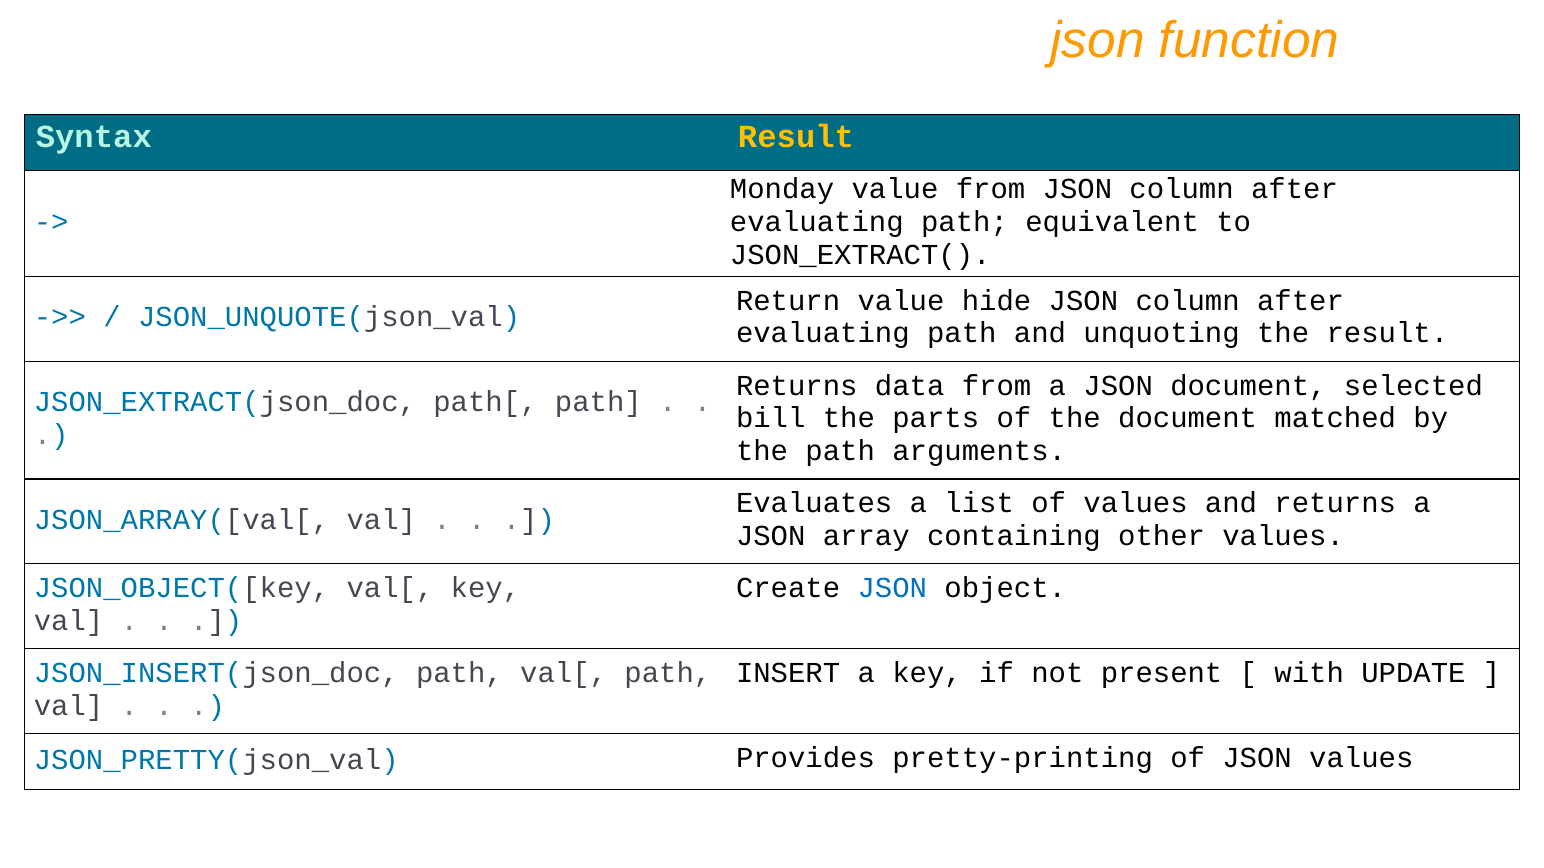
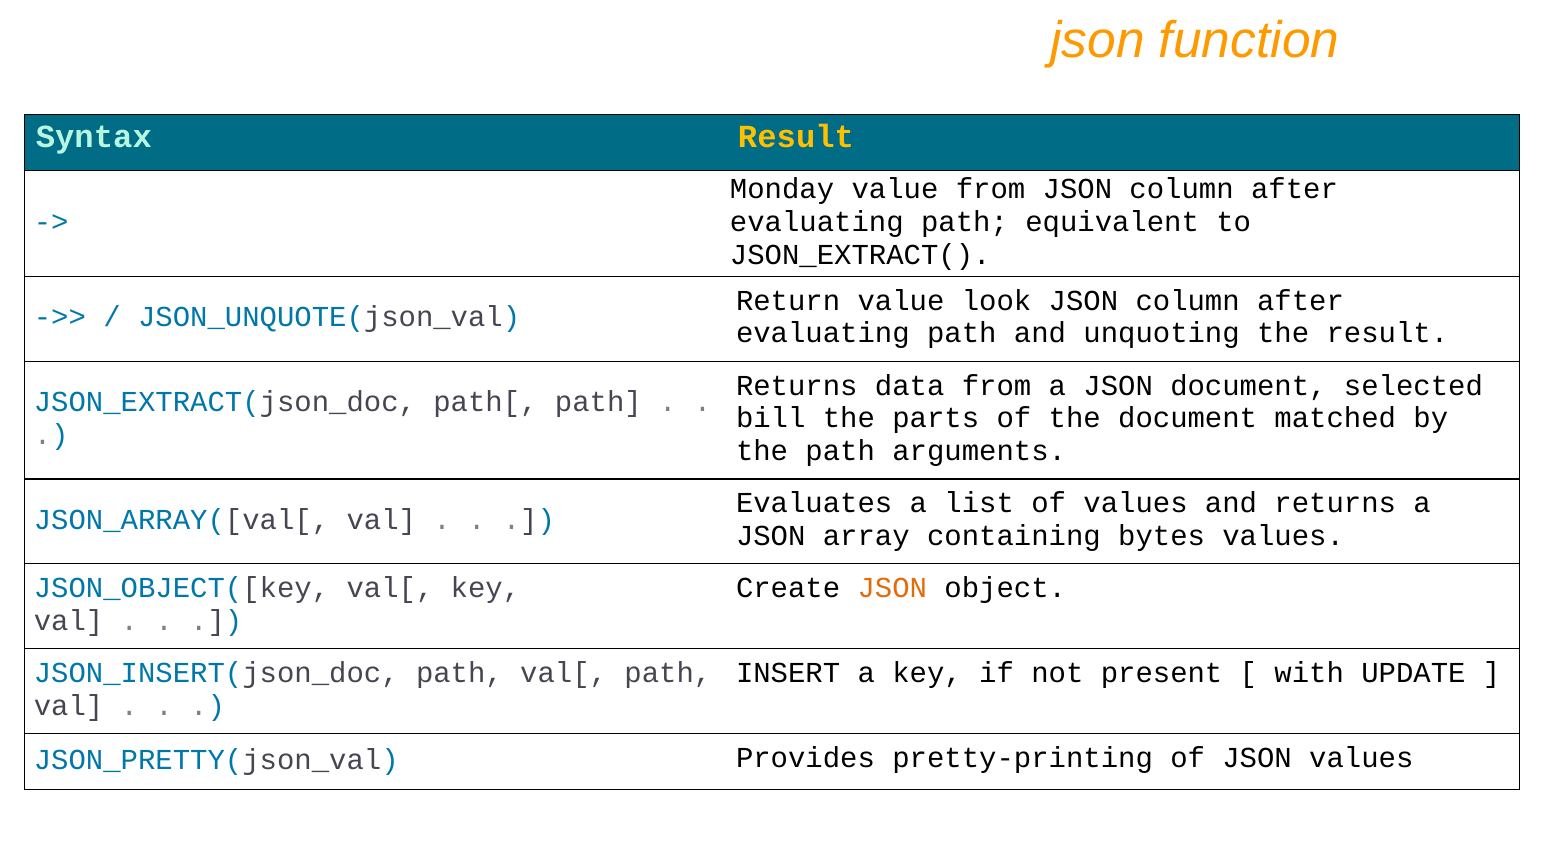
hide: hide -> look
other: other -> bytes
JSON at (892, 588) colour: blue -> orange
